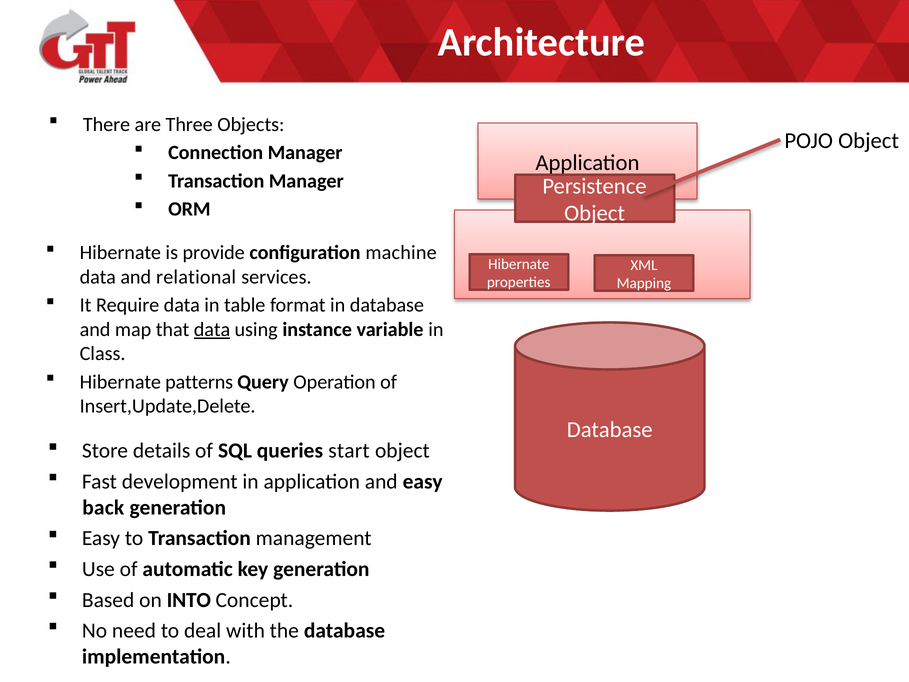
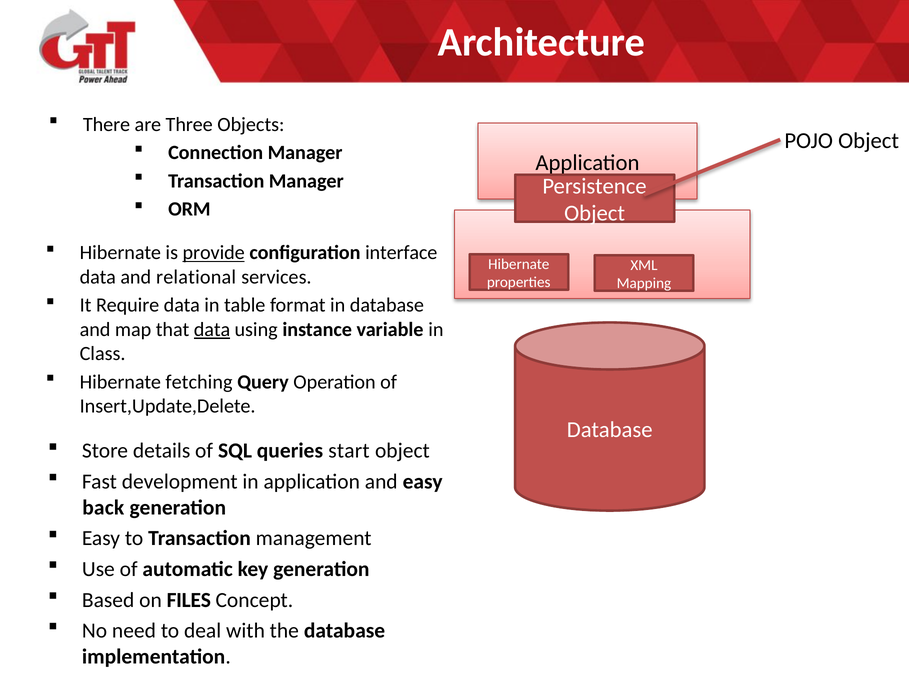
provide underline: none -> present
machine: machine -> interface
patterns: patterns -> fetching
INTO: INTO -> FILES
